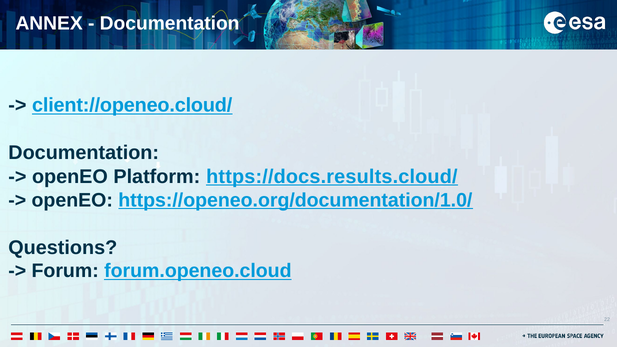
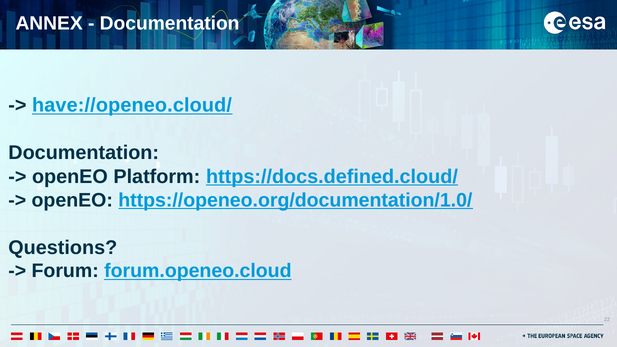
client://openeo.cloud/: client://openeo.cloud/ -> have://openeo.cloud/
https://docs.results.cloud/: https://docs.results.cloud/ -> https://docs.defined.cloud/
